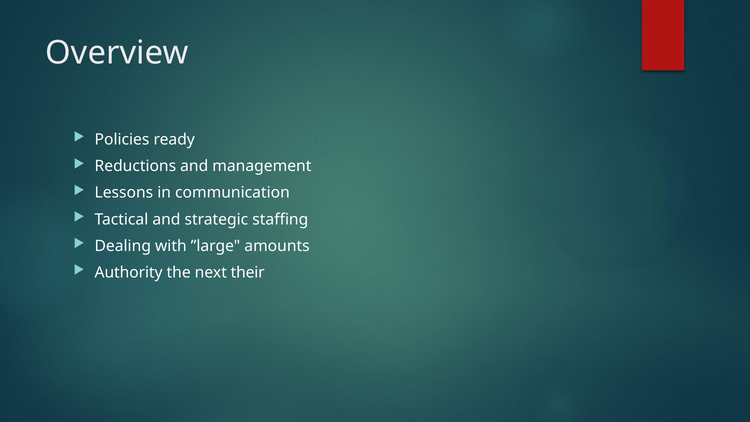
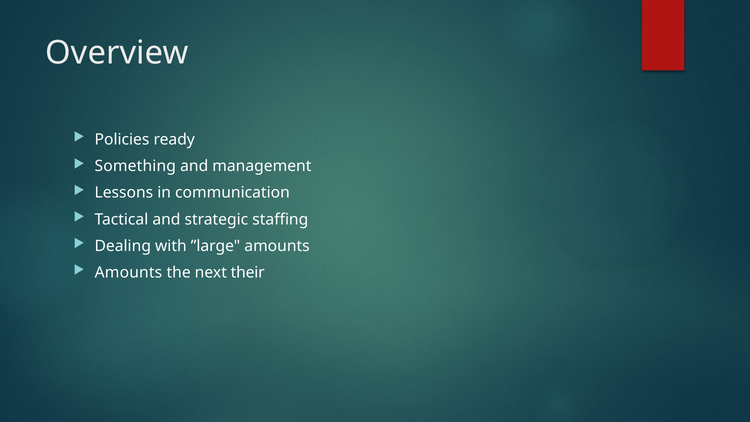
Reductions: Reductions -> Something
Authority at (129, 272): Authority -> Amounts
